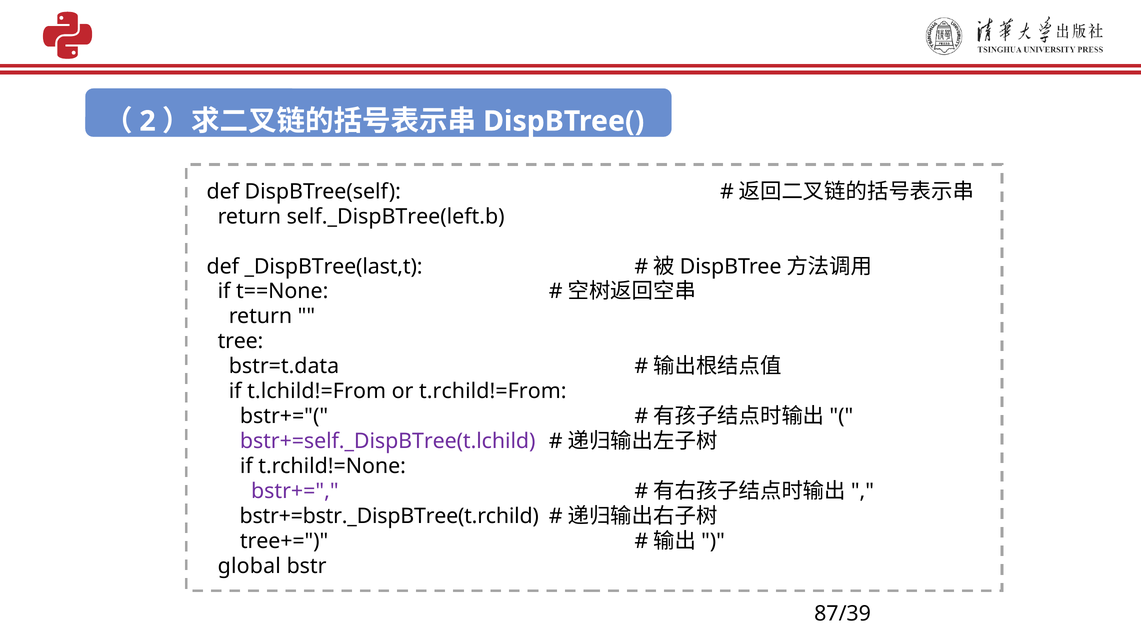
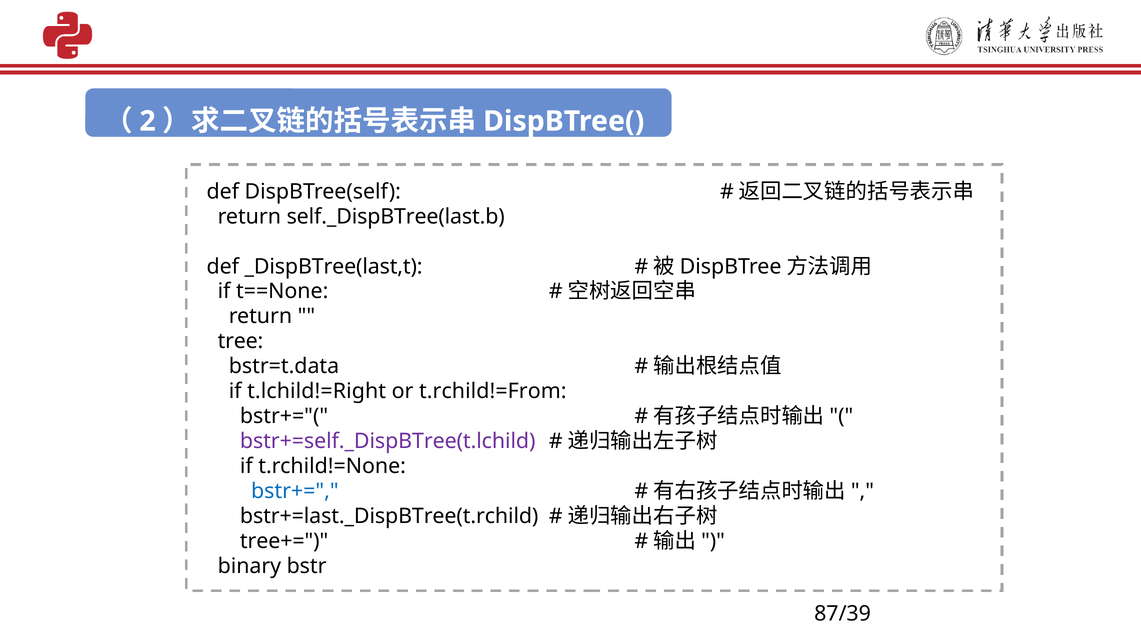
self._DispBTree(left.b: self._DispBTree(left.b -> self._DispBTree(last.b
t.lchild!=From: t.lchild!=From -> t.lchild!=Right
bstr+= colour: purple -> blue
bstr+=bstr._DispBTree(t.rchild: bstr+=bstr._DispBTree(t.rchild -> bstr+=last._DispBTree(t.rchild
global: global -> binary
